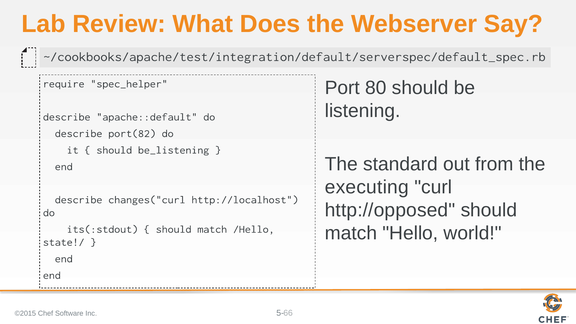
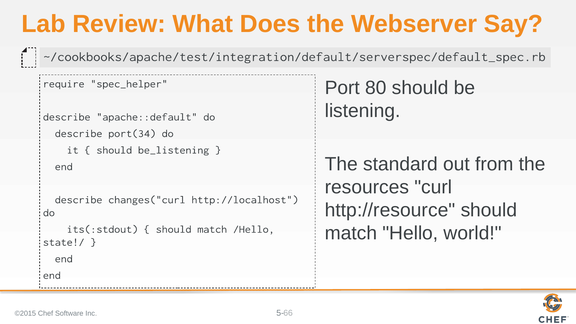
port(82: port(82 -> port(34
executing: executing -> resources
http://opposed: http://opposed -> http://resource
